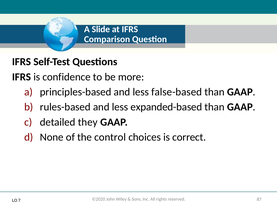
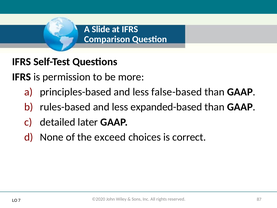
confidence: confidence -> permission
they: they -> later
control: control -> exceed
